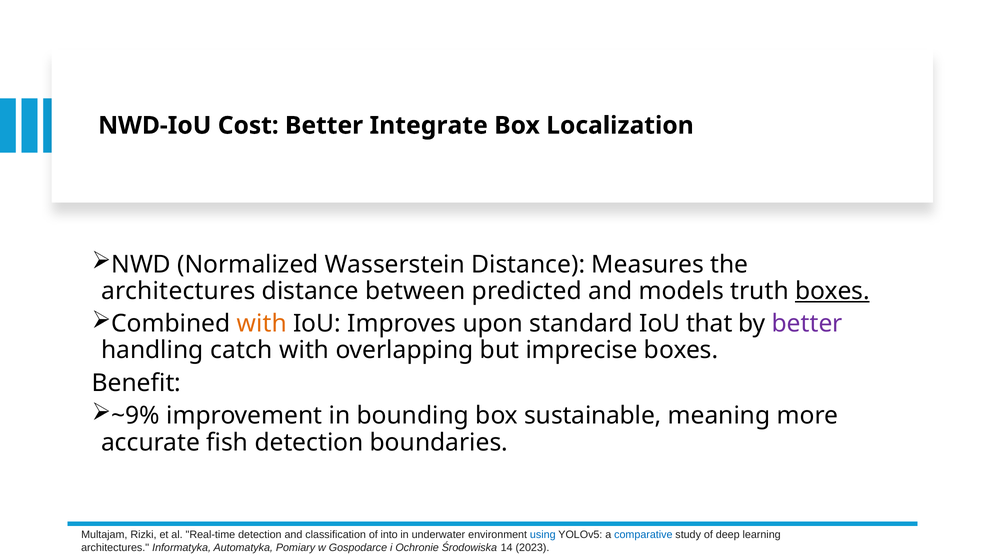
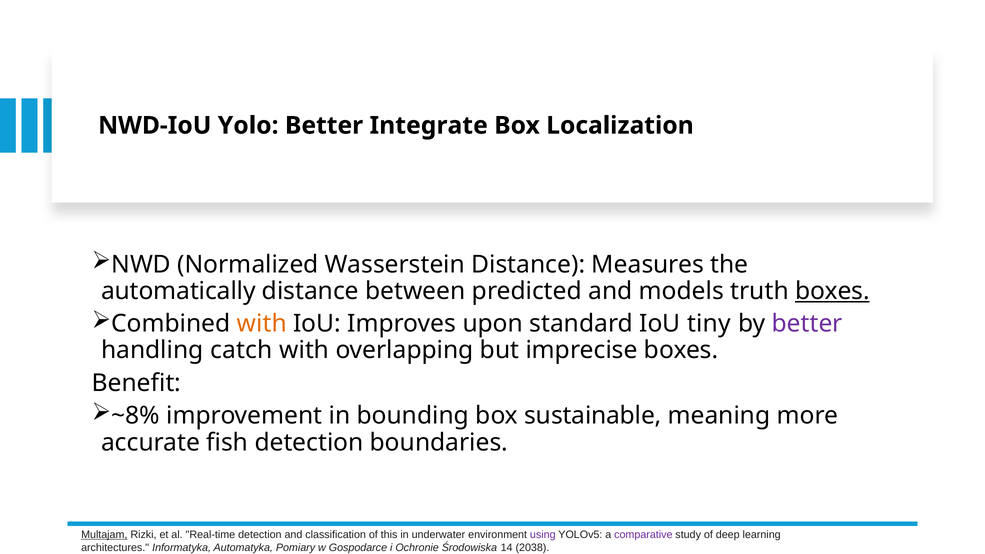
Cost: Cost -> Yolo
architectures at (178, 291): architectures -> automatically
that: that -> tiny
~9%: ~9% -> ~8%
Multajam underline: none -> present
into: into -> this
using colour: blue -> purple
comparative colour: blue -> purple
2023: 2023 -> 2038
